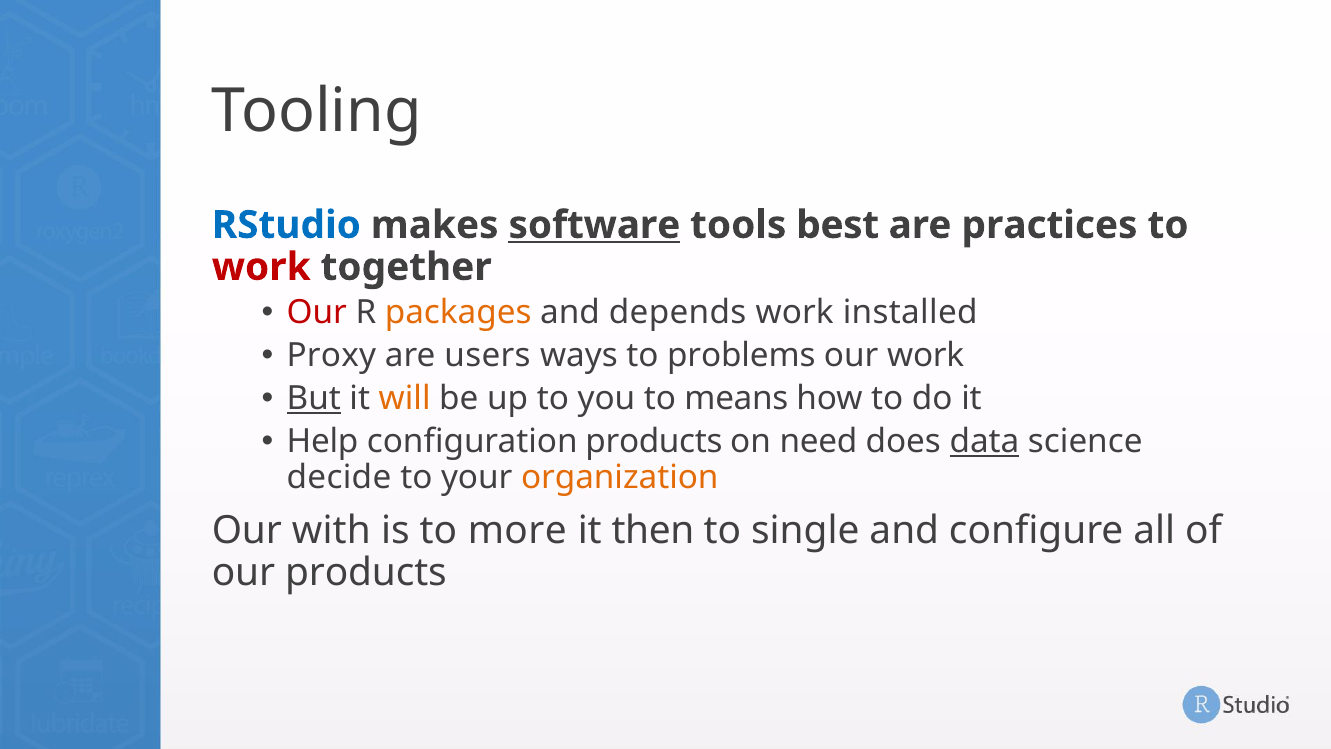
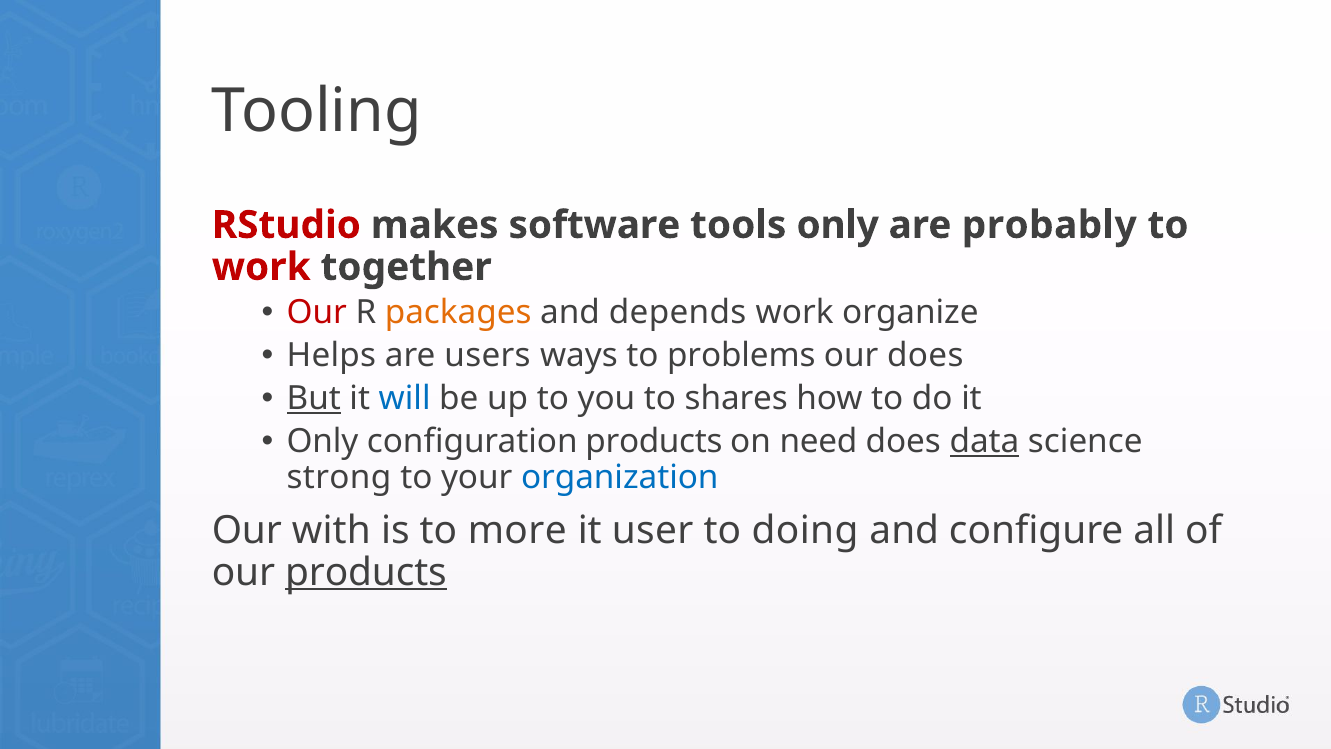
RStudio colour: blue -> red
software underline: present -> none
tools best: best -> only
practices: practices -> probably
installed: installed -> organize
Proxy: Proxy -> Helps
our work: work -> does
will colour: orange -> blue
means: means -> shares
Help at (323, 441): Help -> Only
decide: decide -> strong
organization colour: orange -> blue
then: then -> user
single: single -> doing
products at (366, 572) underline: none -> present
